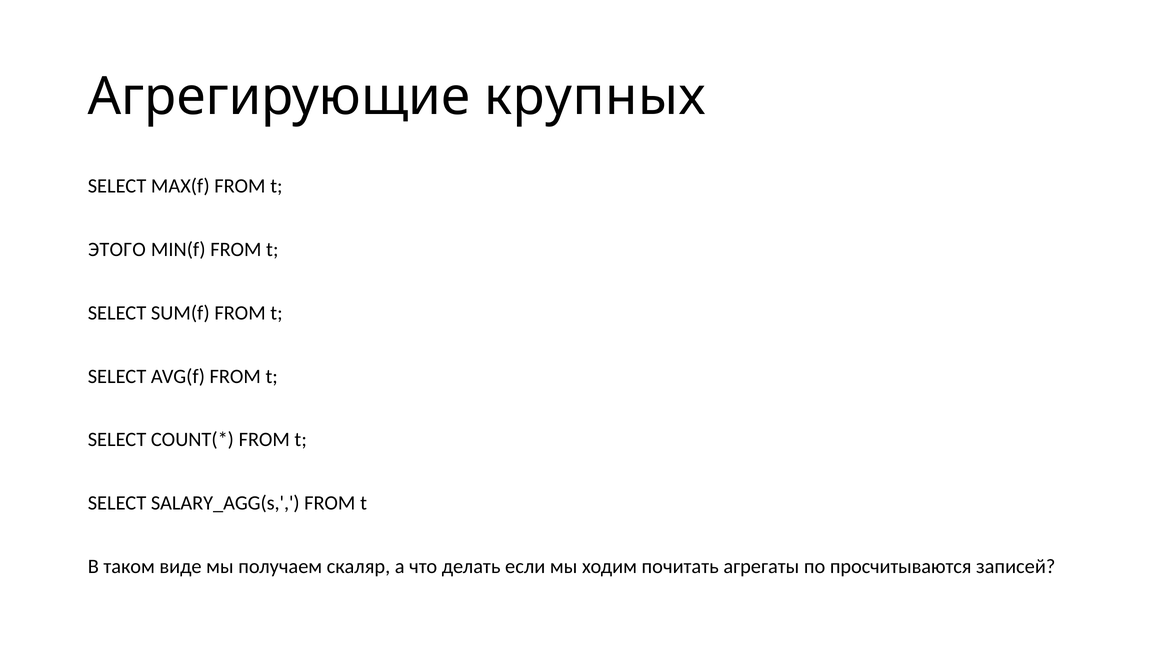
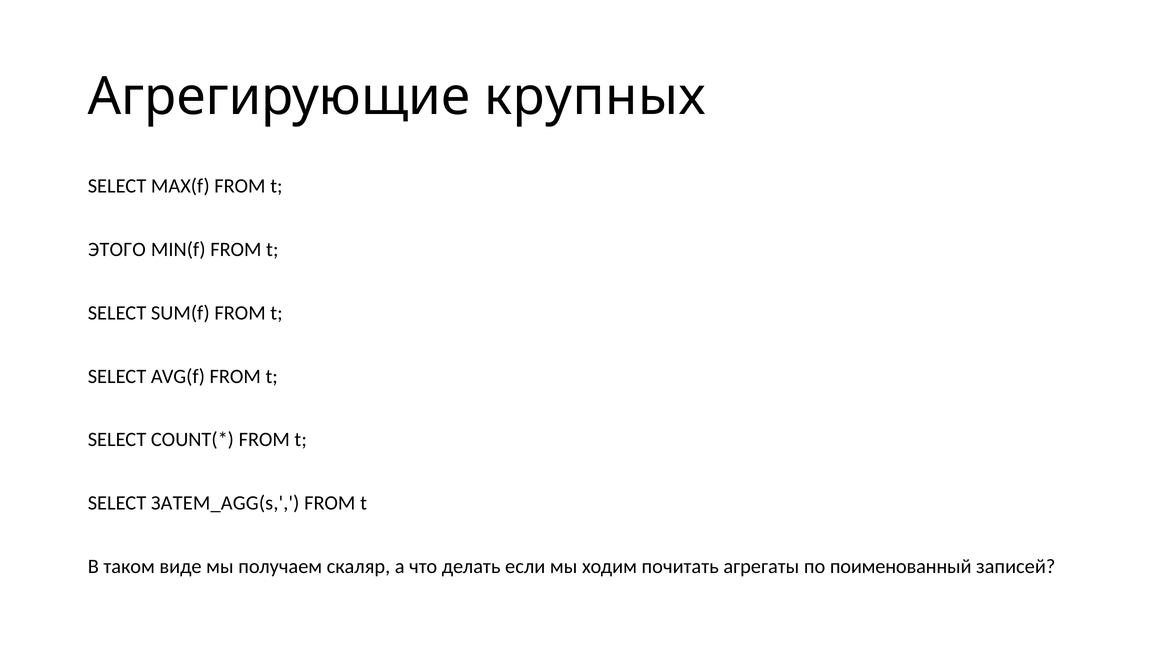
SALARY_AGG(s: SALARY_AGG(s -> ЗАТЕМ_AGG(s
просчитываются: просчитываются -> поименованный
